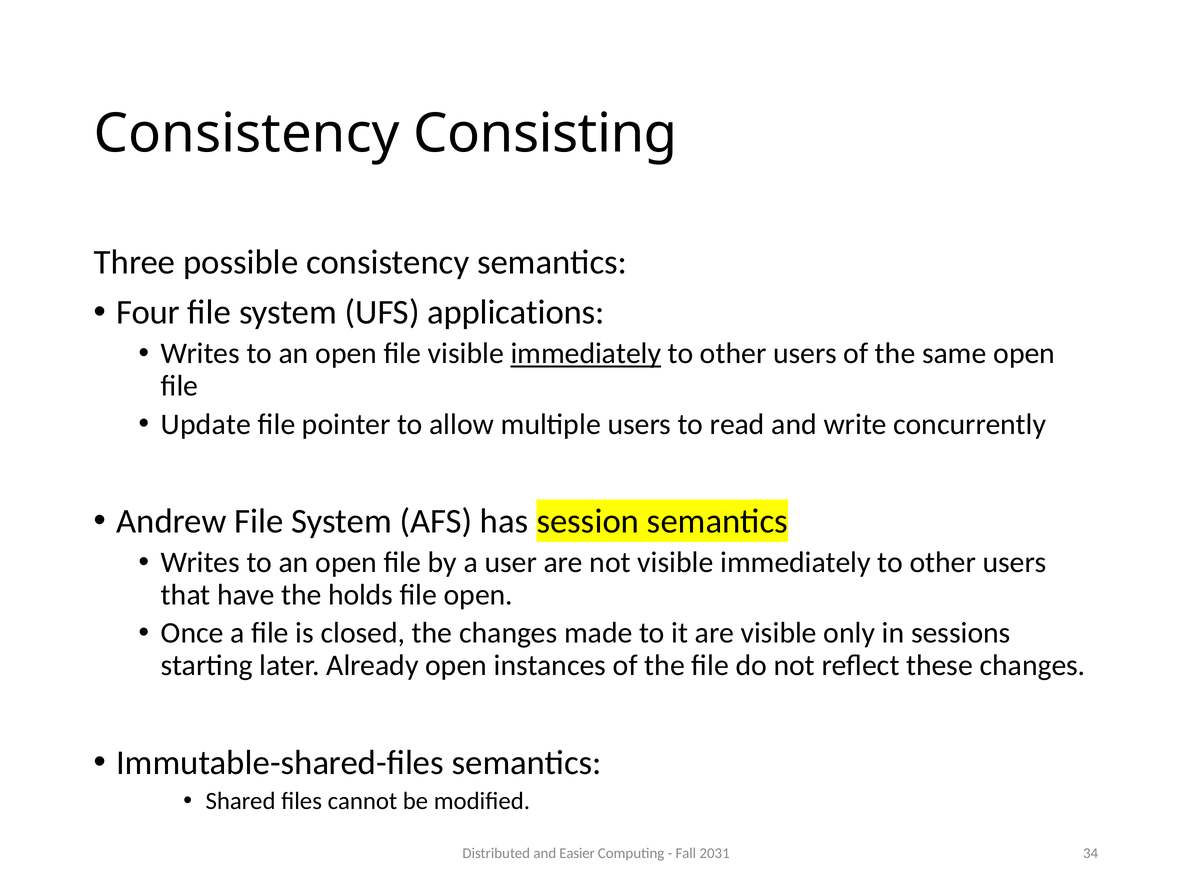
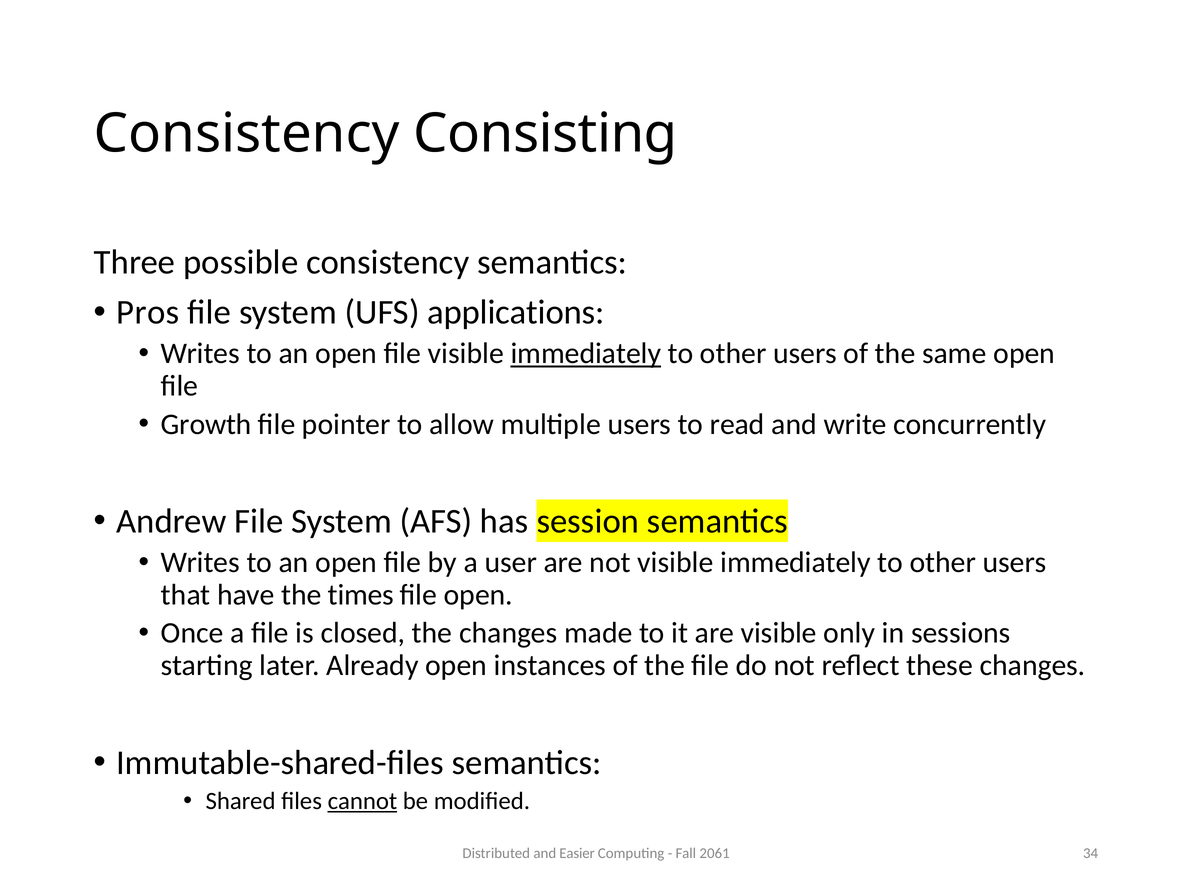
Four: Four -> Pros
Update: Update -> Growth
holds: holds -> times
cannot underline: none -> present
2031: 2031 -> 2061
